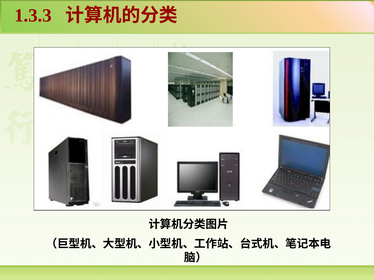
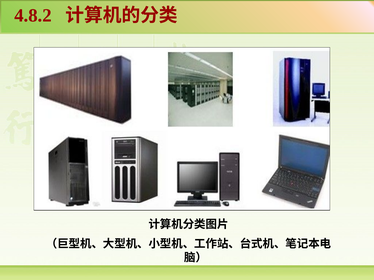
1.3.3: 1.3.3 -> 4.8.2
